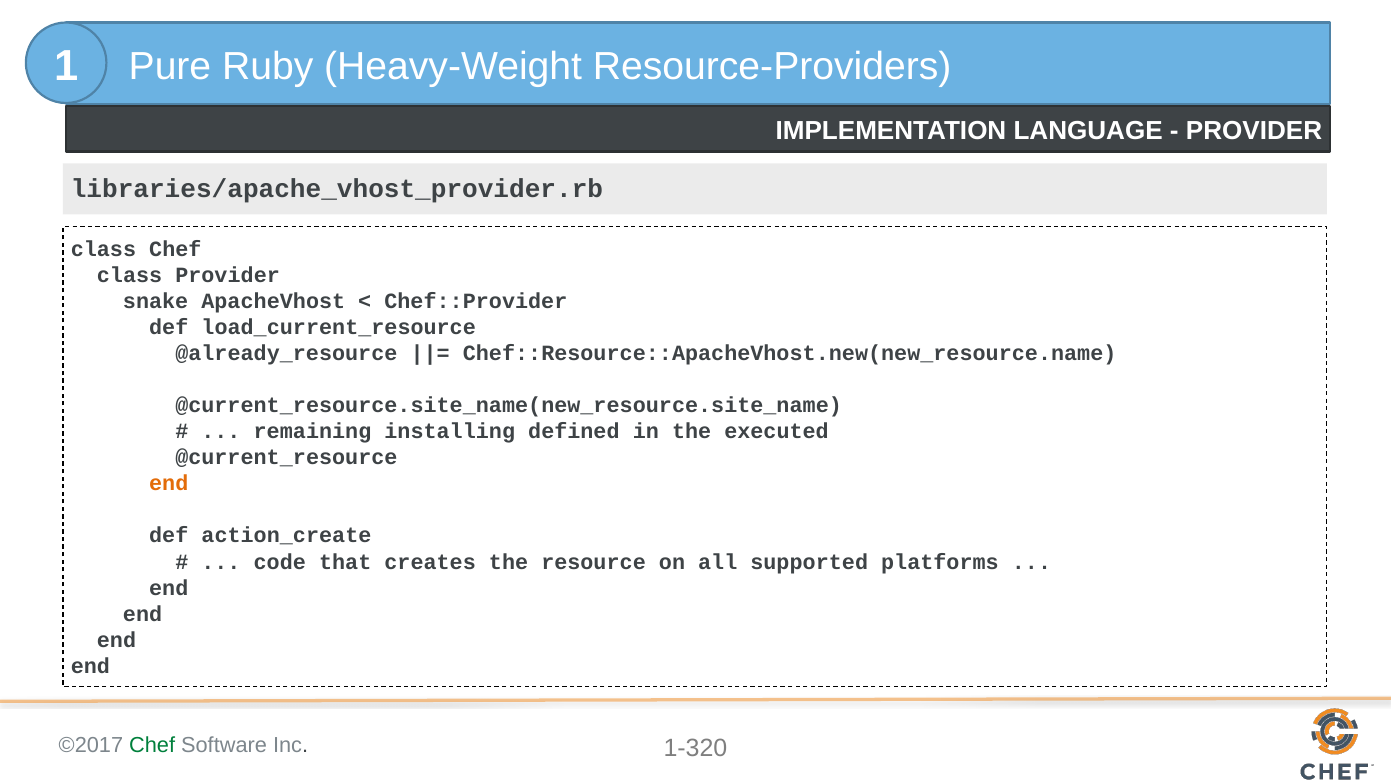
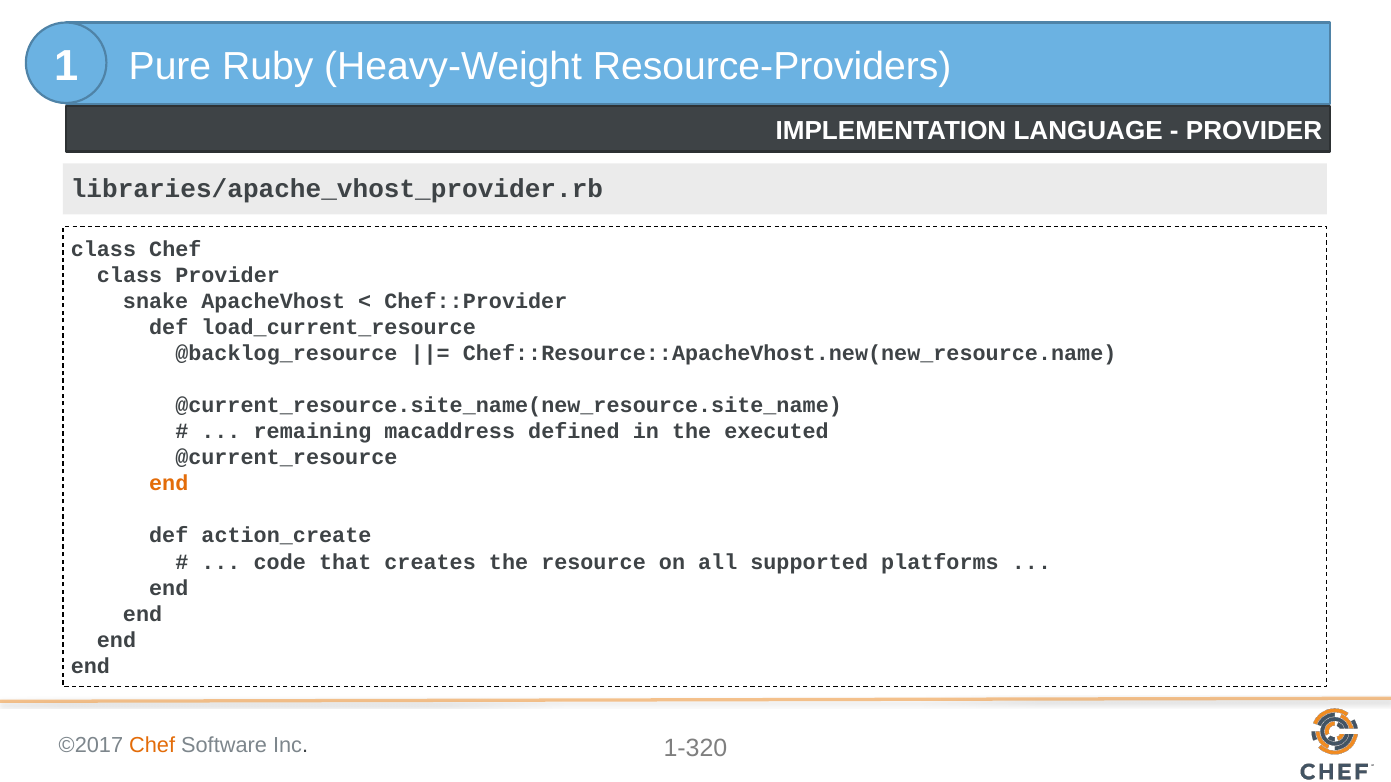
@already_resource: @already_resource -> @backlog_resource
installing: installing -> macaddress
Chef at (152, 746) colour: green -> orange
